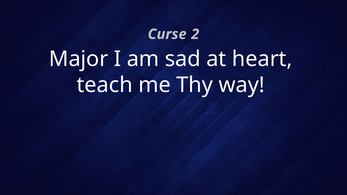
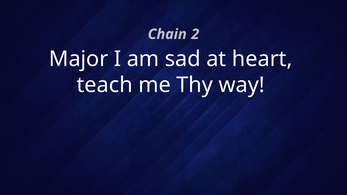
Curse: Curse -> Chain
